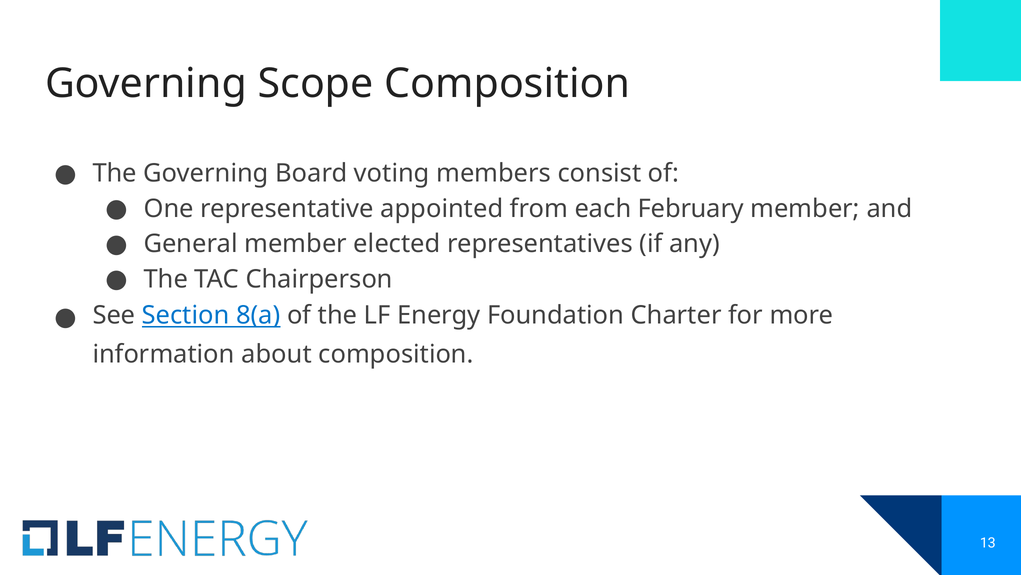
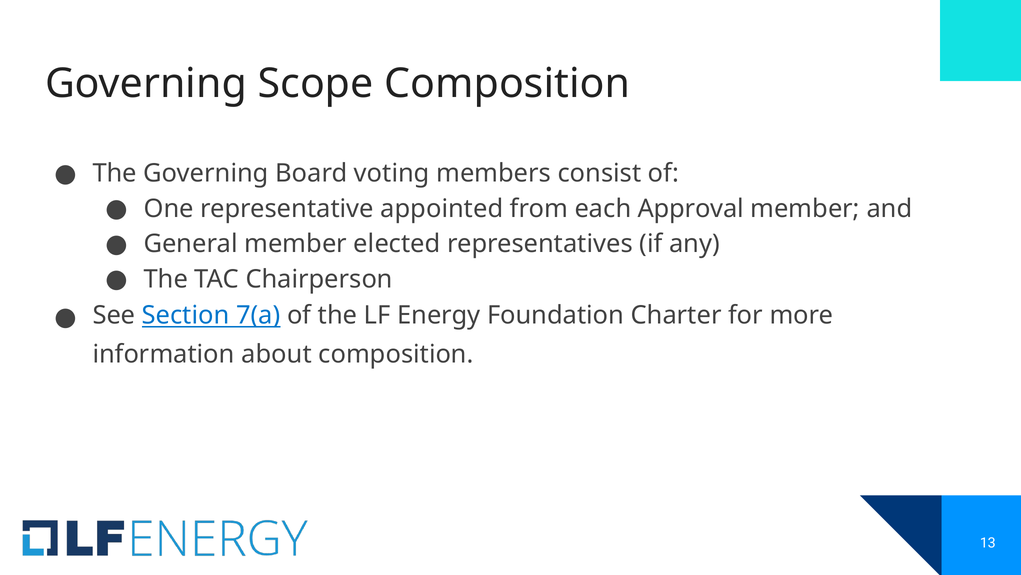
February: February -> Approval
8(a: 8(a -> 7(a
